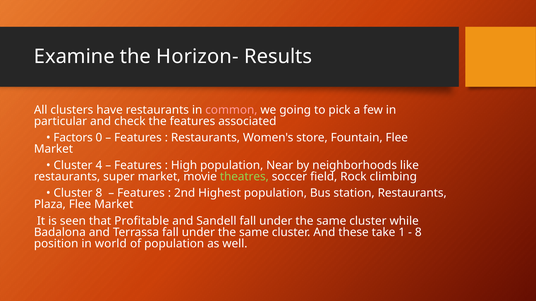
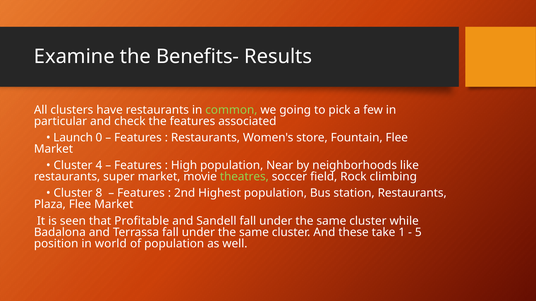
Horizon-: Horizon- -> Benefits-
common colour: pink -> light green
Factors: Factors -> Launch
8 at (418, 233): 8 -> 5
